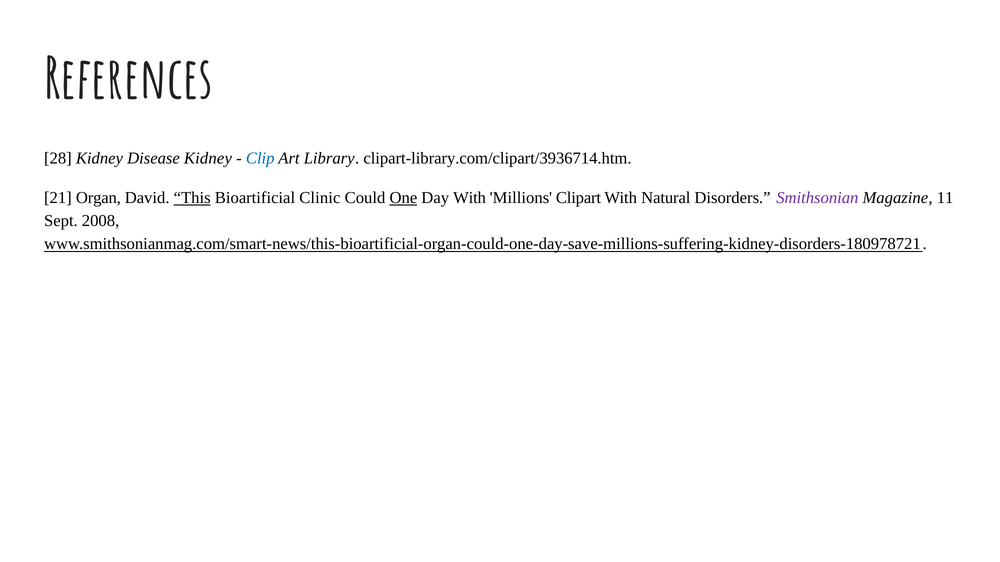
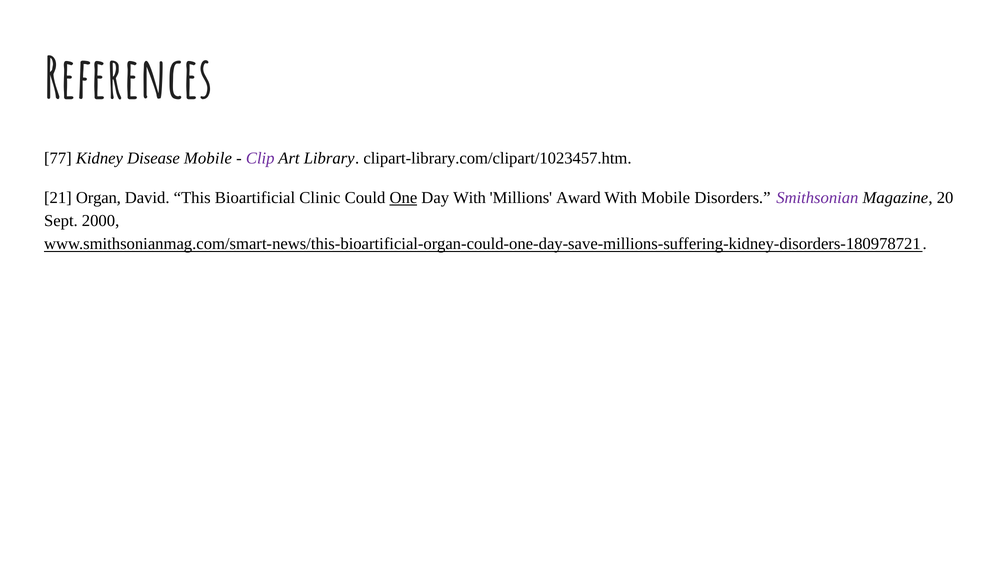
28: 28 -> 77
Disease Kidney: Kidney -> Mobile
Clip colour: blue -> purple
clipart-library.com/clipart/3936714.htm: clipart-library.com/clipart/3936714.htm -> clipart-library.com/clipart/1023457.htm
This underline: present -> none
Clipart: Clipart -> Award
With Natural: Natural -> Mobile
11: 11 -> 20
2008: 2008 -> 2000
